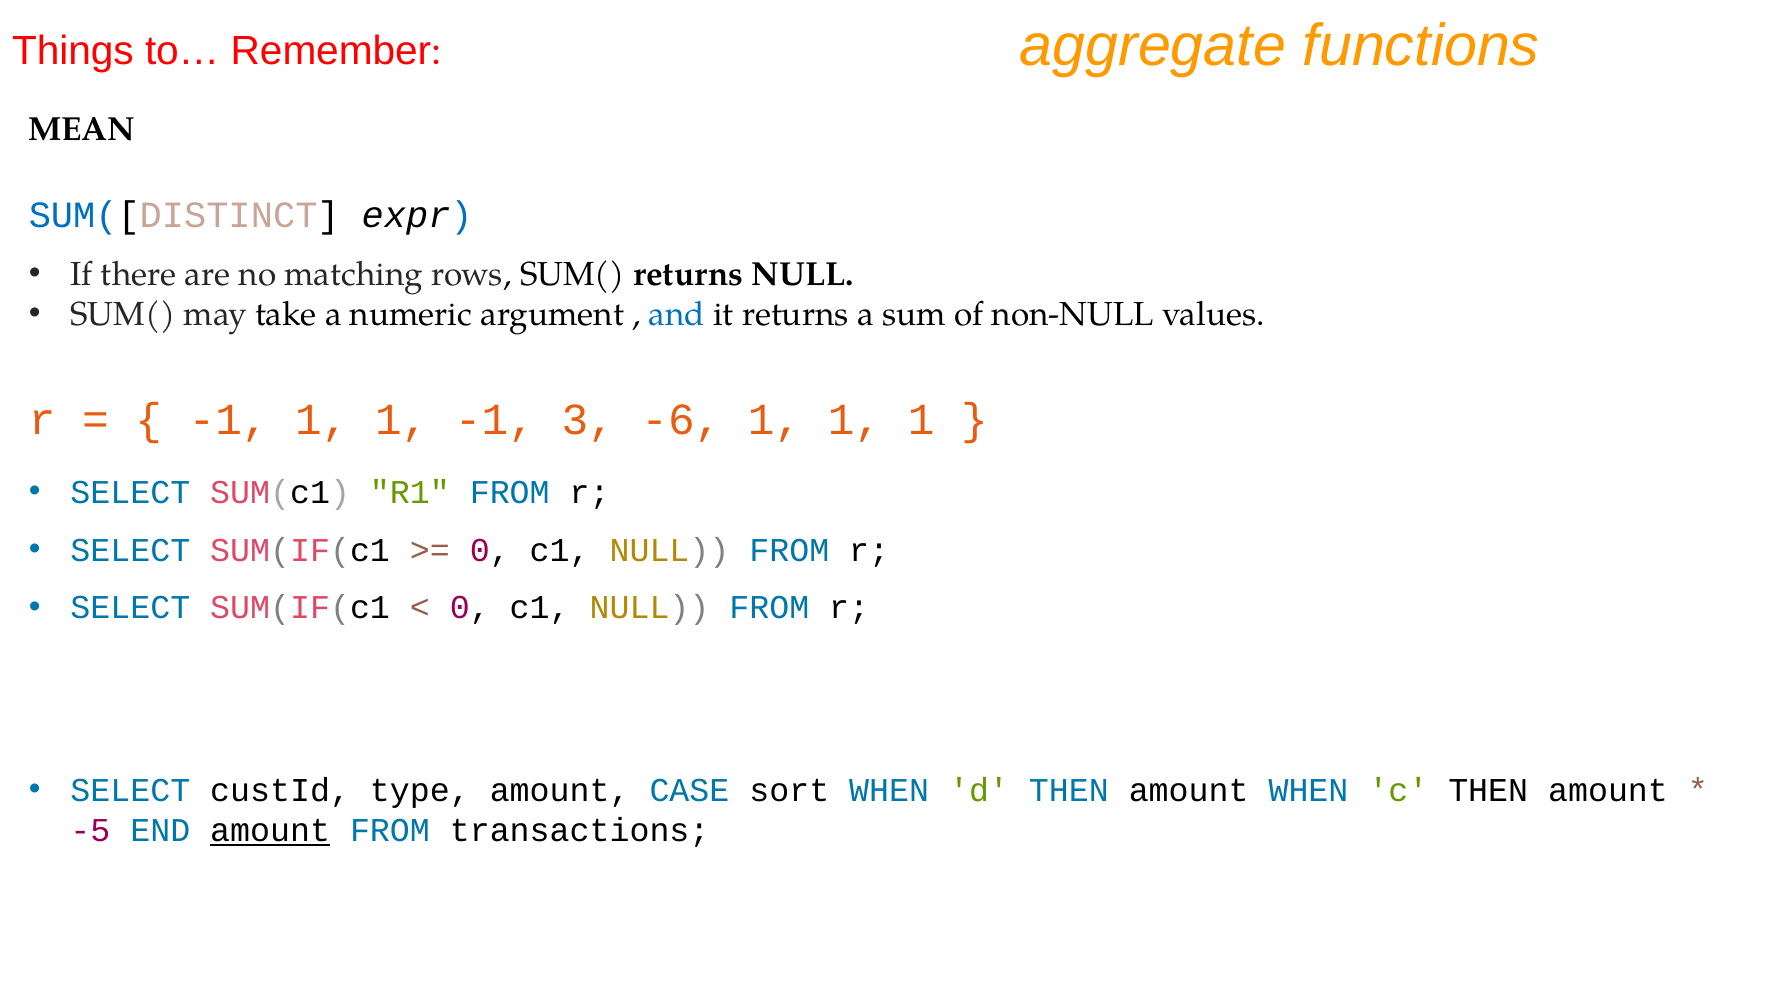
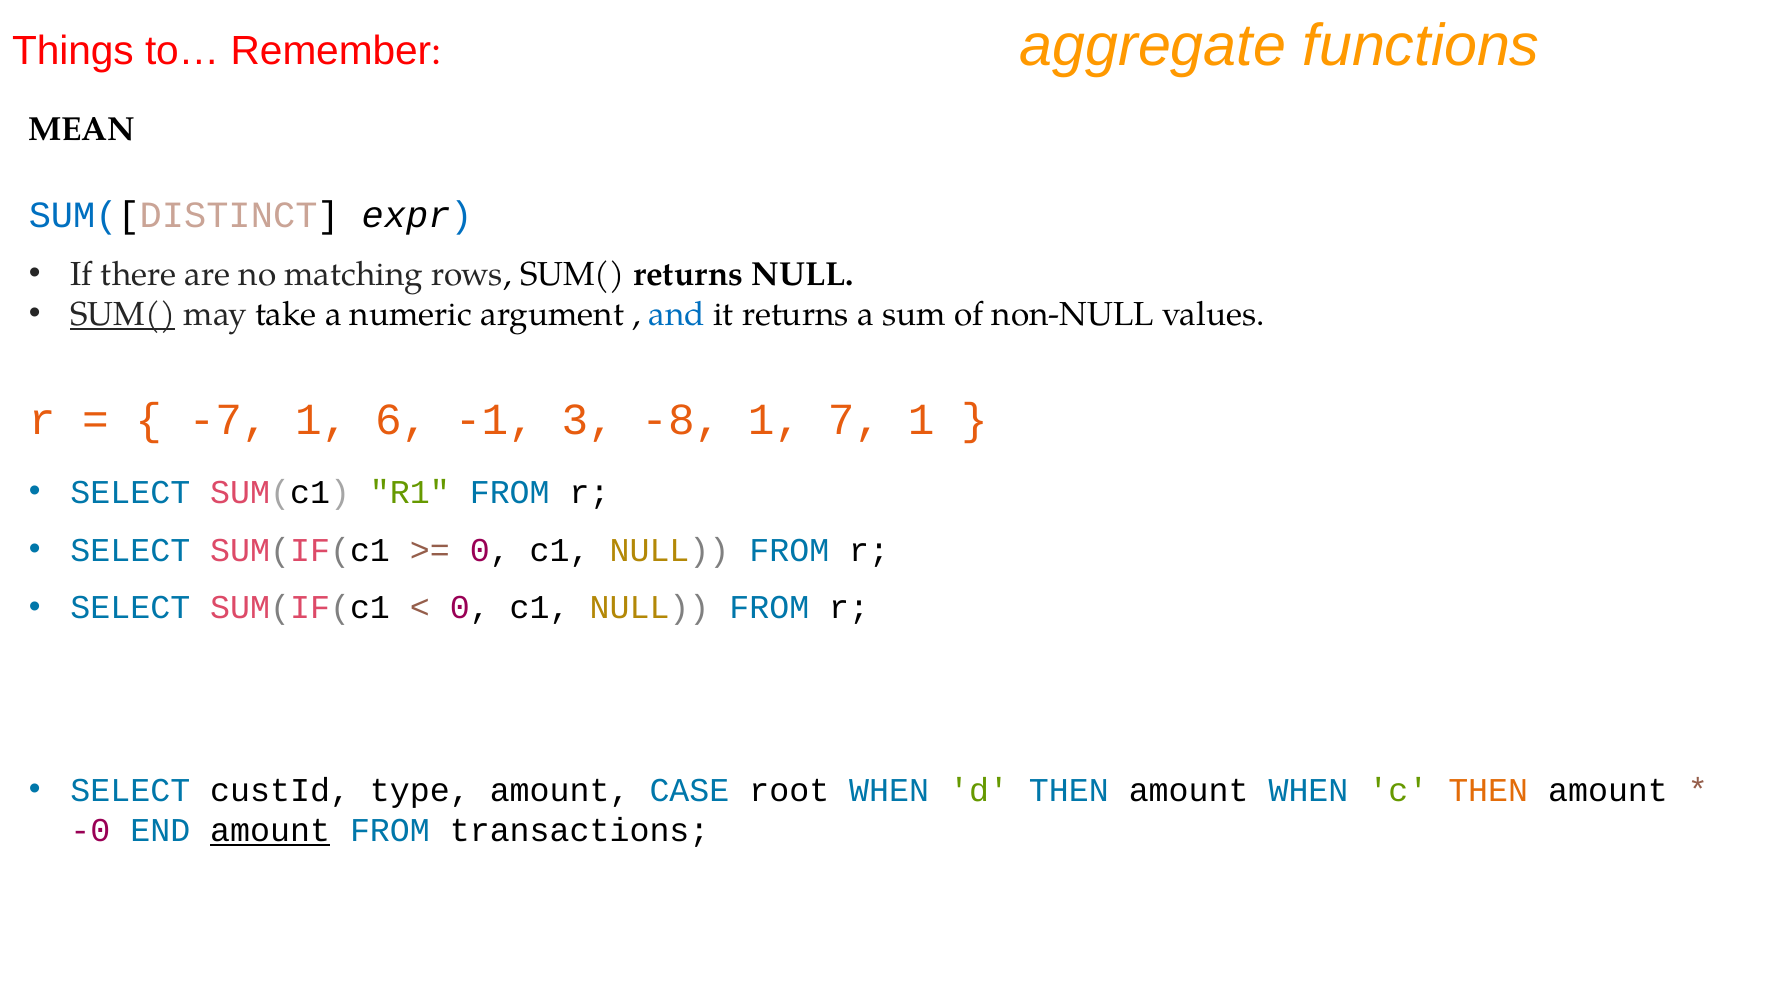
SUM( at (123, 314) underline: none -> present
-1 at (229, 420): -1 -> -7
1 at (402, 420): 1 -> 6
-6: -6 -> -8
1 at (855, 420): 1 -> 7
sort: sort -> root
THEN at (1488, 790) colour: black -> orange
-5: -5 -> -0
